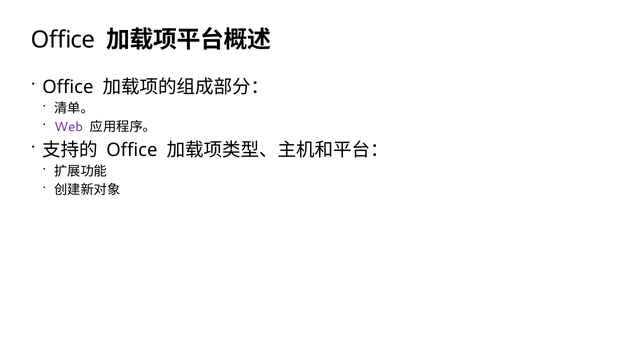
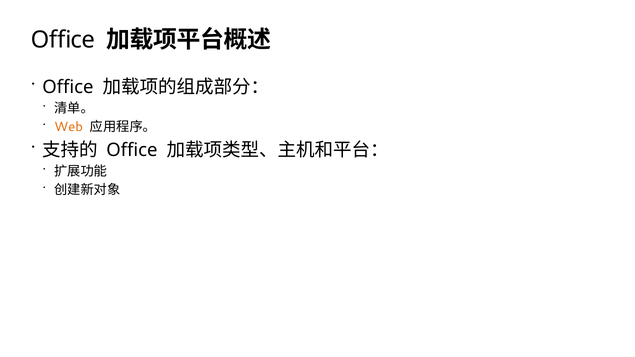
Web colour: purple -> orange
